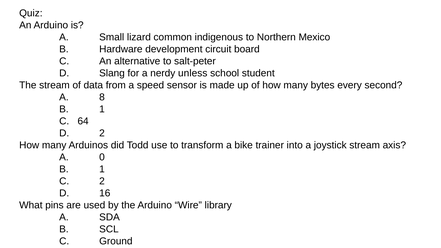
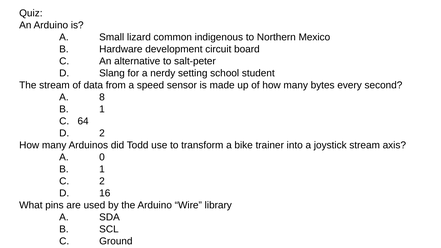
unless: unless -> setting
